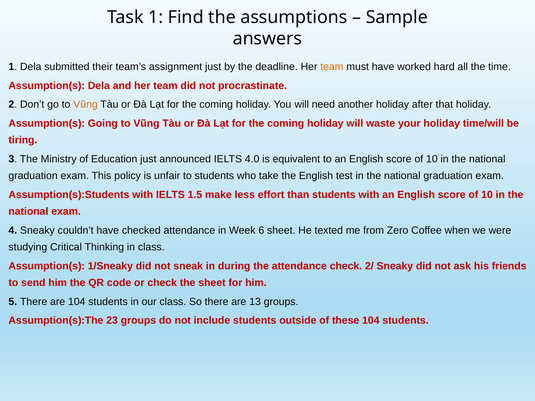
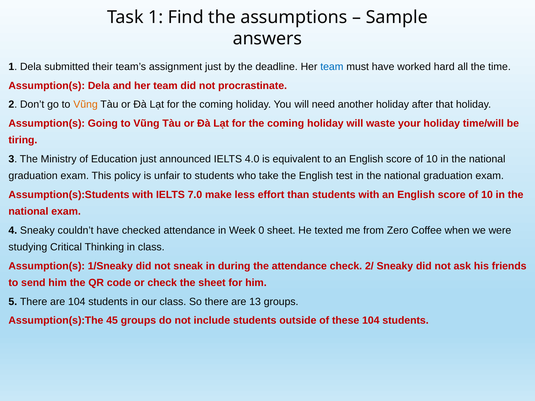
team at (332, 67) colour: orange -> blue
1.5: 1.5 -> 7.0
6: 6 -> 0
23: 23 -> 45
